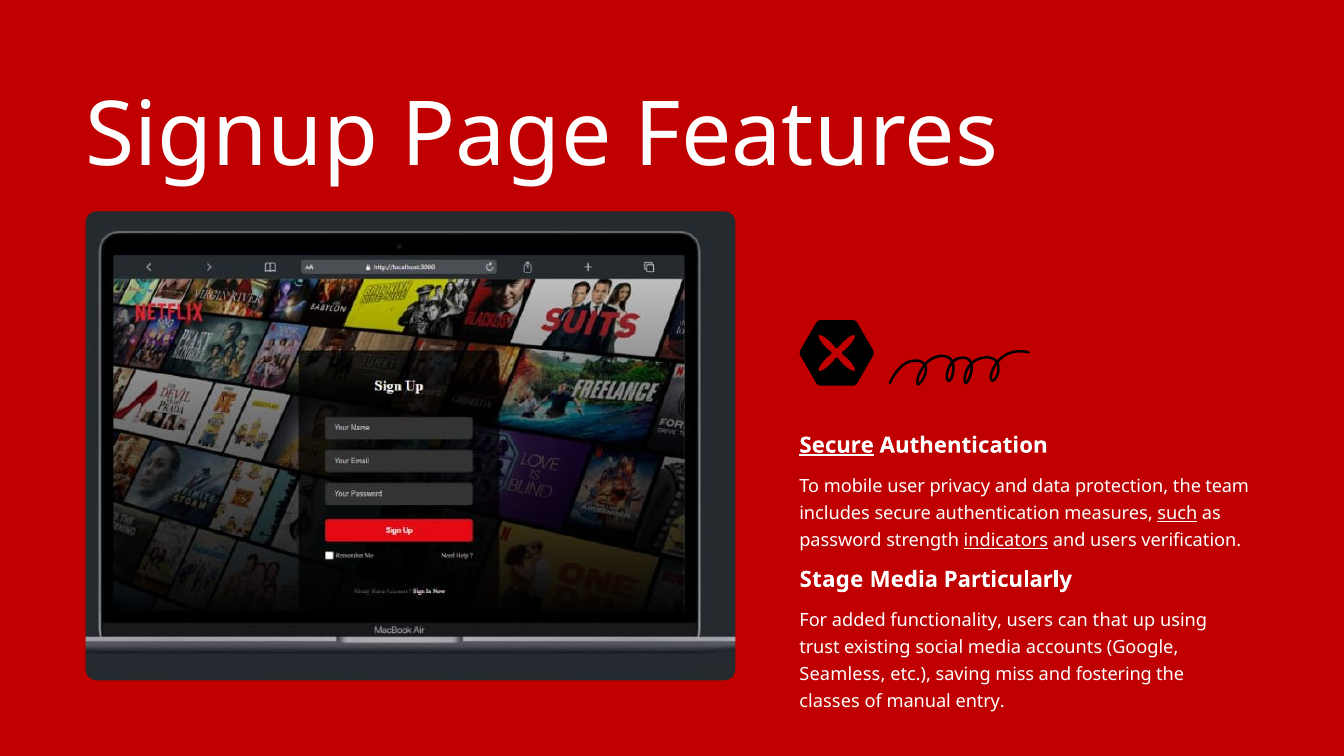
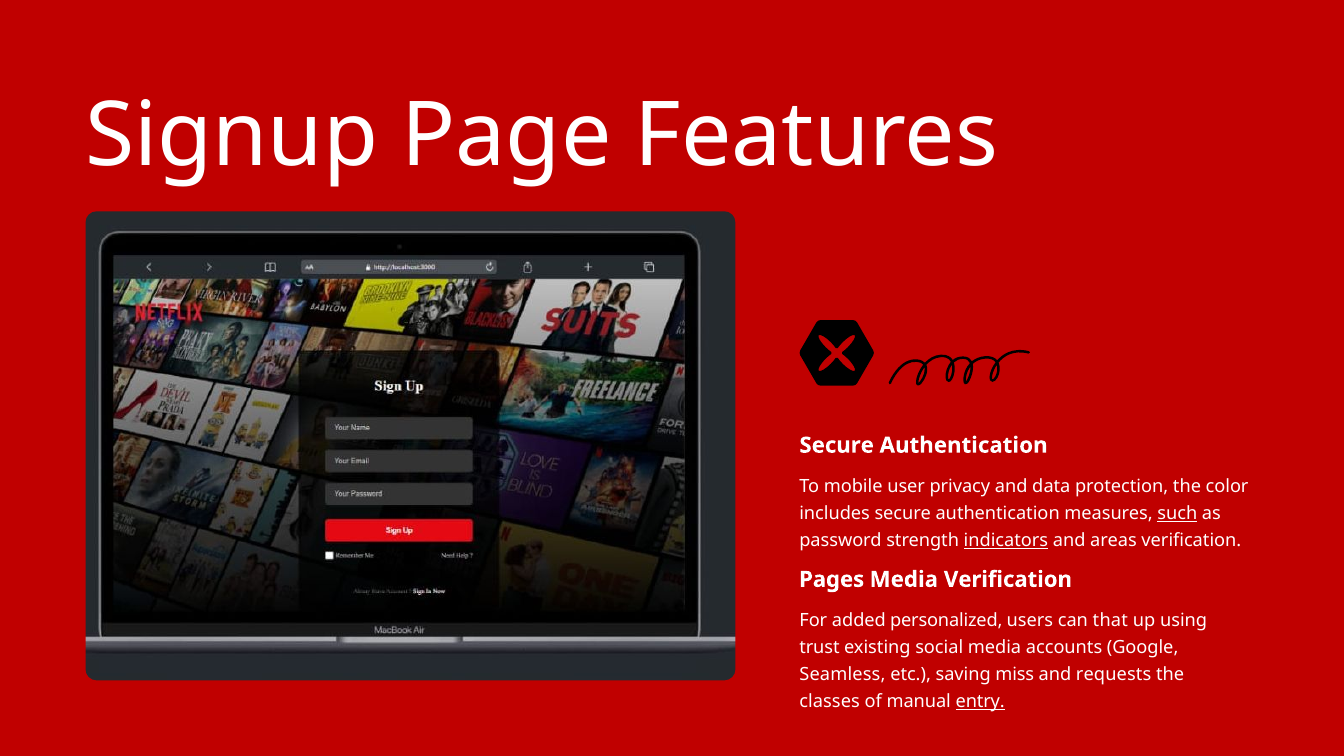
Secure at (837, 445) underline: present -> none
team: team -> color
and users: users -> areas
Stage: Stage -> Pages
Media Particularly: Particularly -> Verification
functionality: functionality -> personalized
fostering: fostering -> requests
entry underline: none -> present
